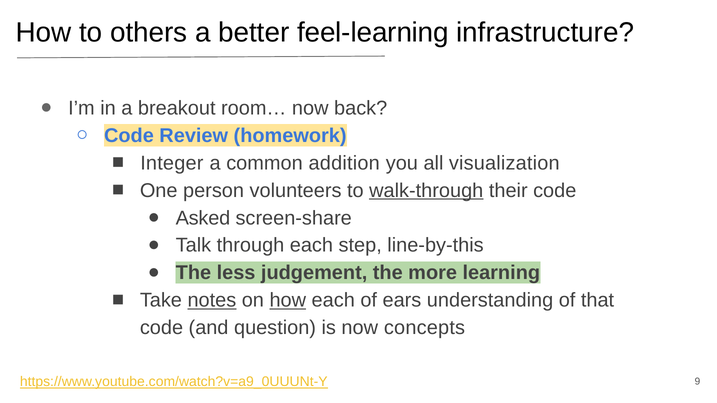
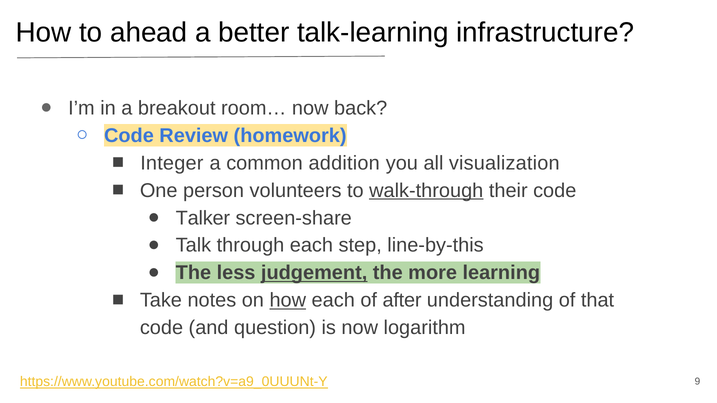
others: others -> ahead
feel-learning: feel-learning -> talk-learning
Asked: Asked -> Talker
judgement underline: none -> present
notes underline: present -> none
ears: ears -> after
concepts: concepts -> logarithm
